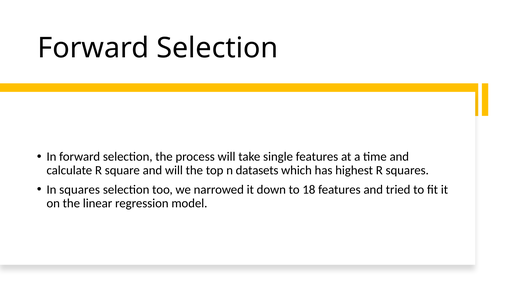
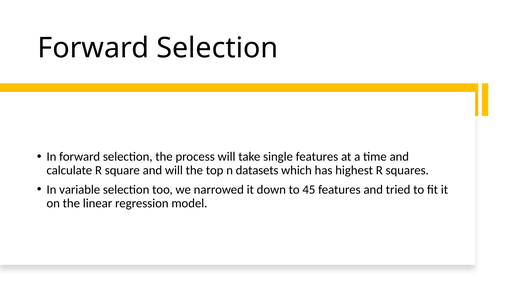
In squares: squares -> variable
18: 18 -> 45
